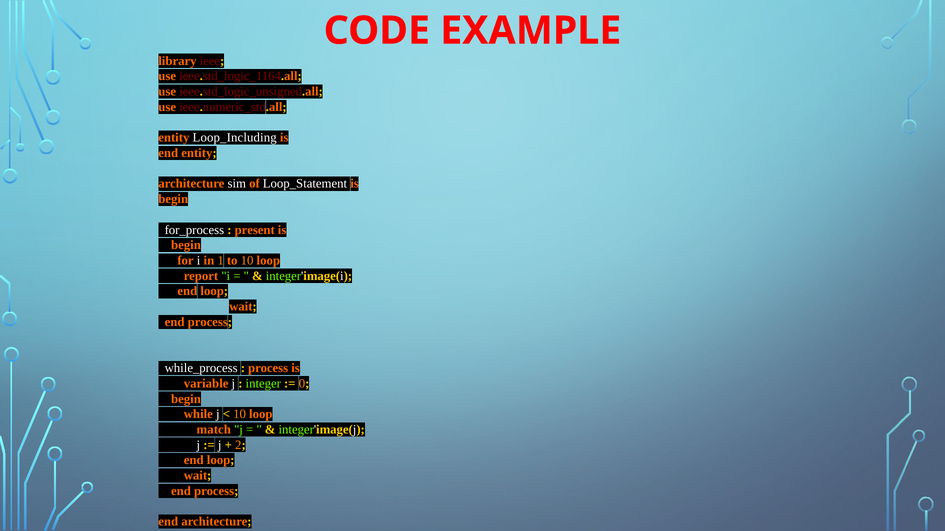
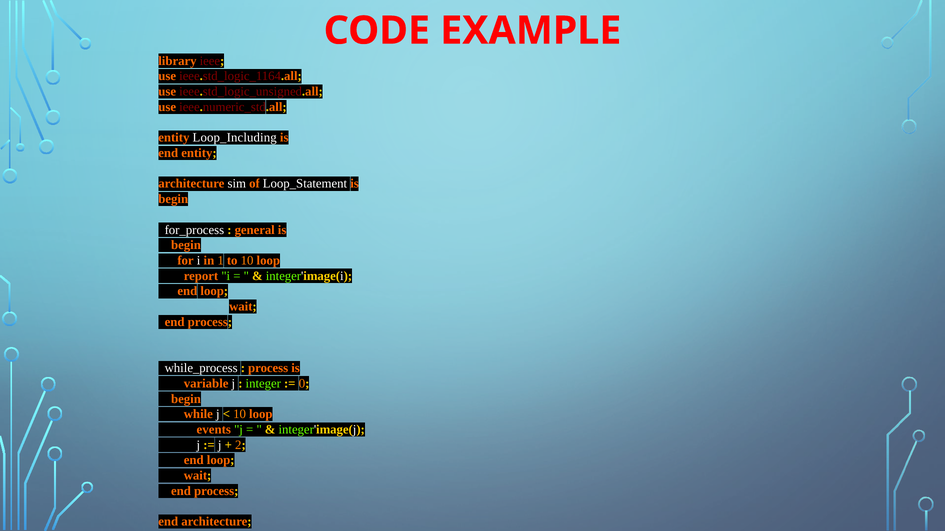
present: present -> general
match: match -> events
